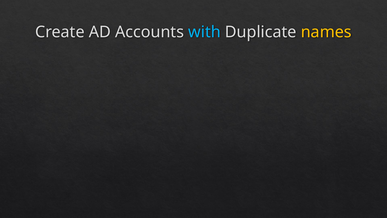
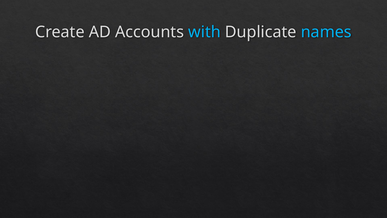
names colour: yellow -> light blue
